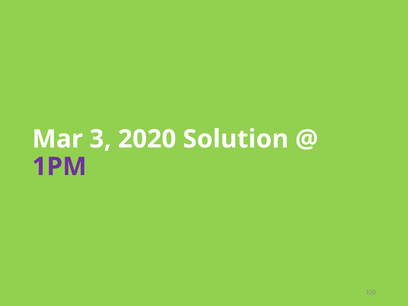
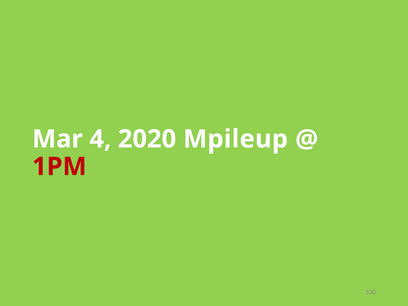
3: 3 -> 4
Solution: Solution -> Mpileup
1PM colour: purple -> red
